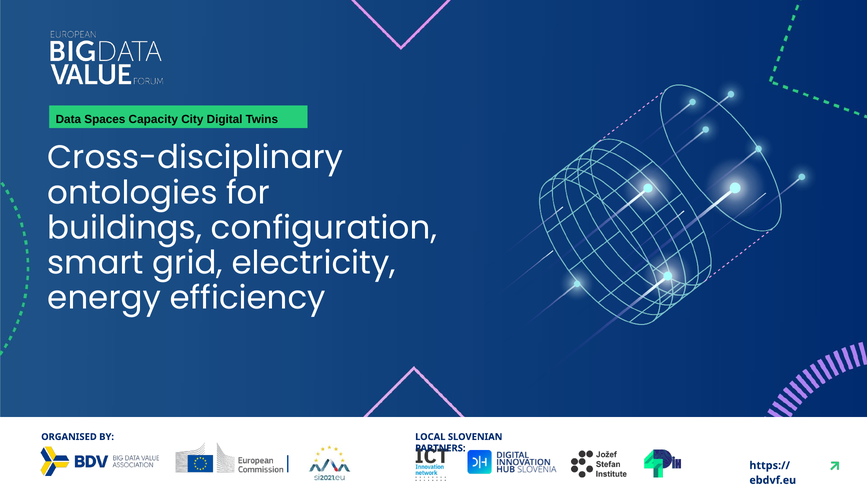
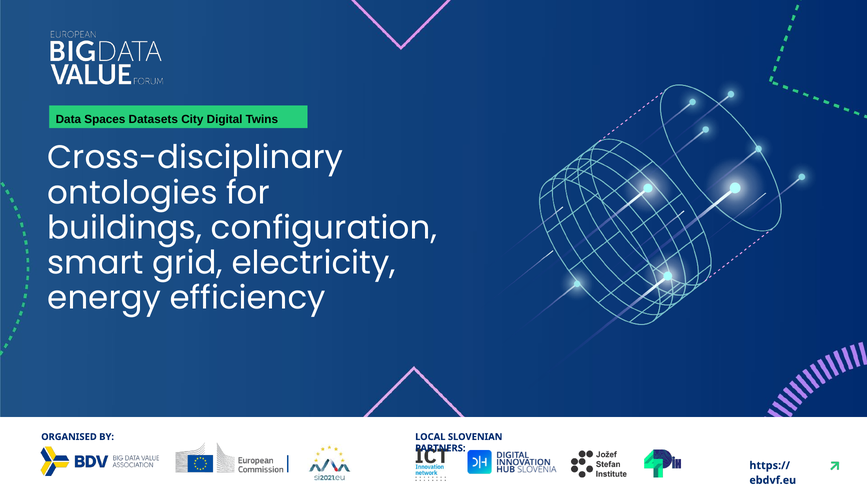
Capacity: Capacity -> Datasets
